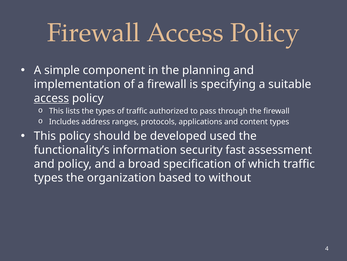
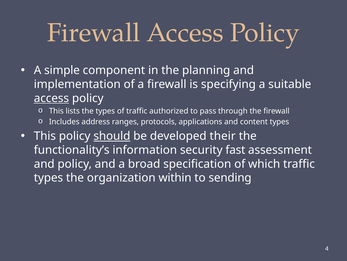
should underline: none -> present
used: used -> their
based: based -> within
without: without -> sending
